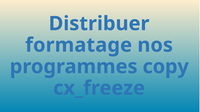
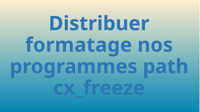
copy: copy -> path
